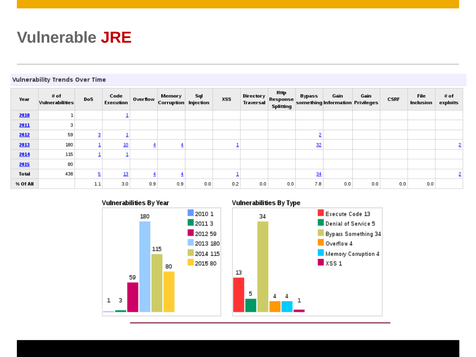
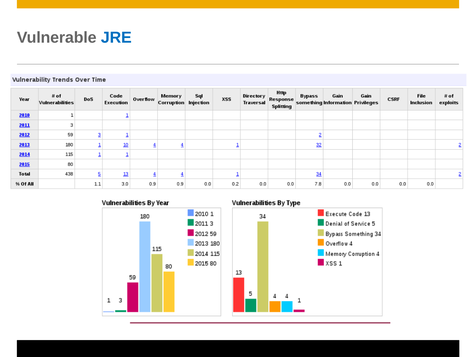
JRE colour: red -> blue
